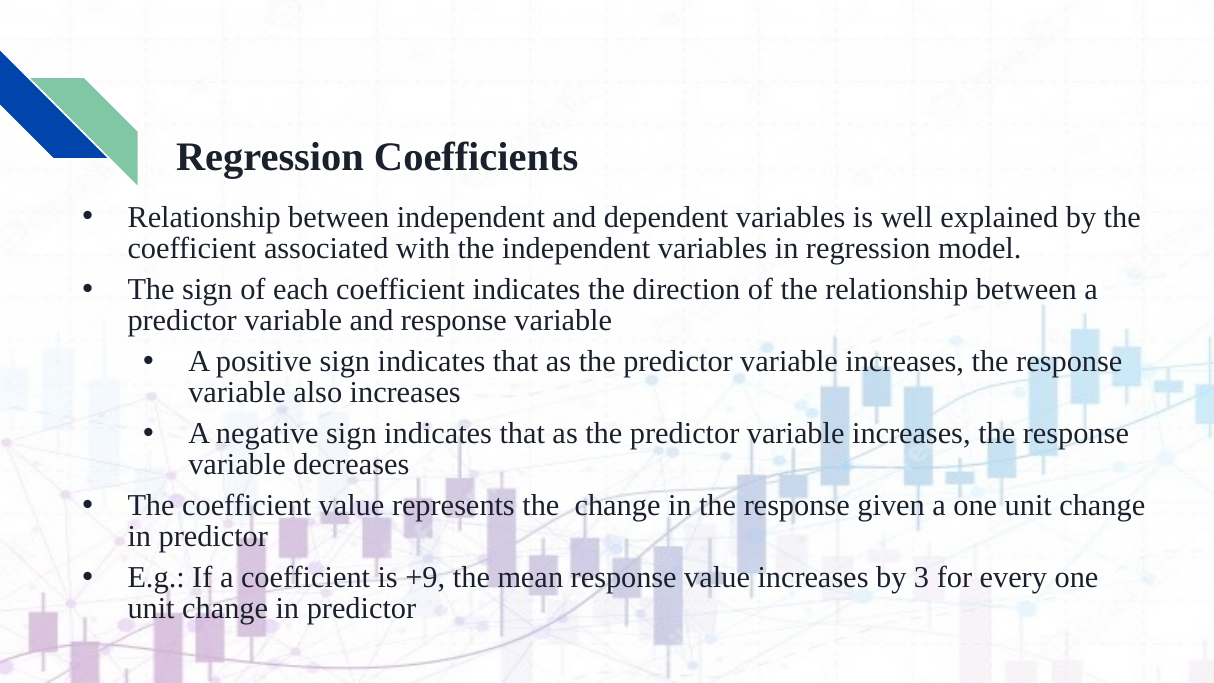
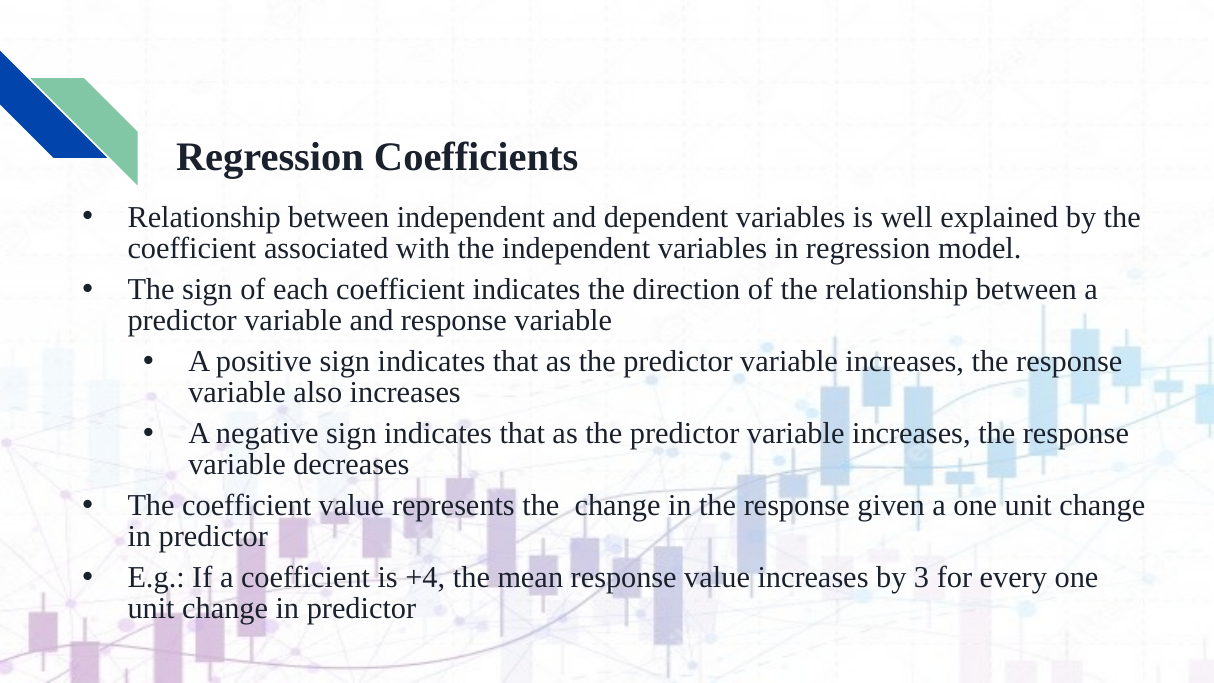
+9: +9 -> +4
